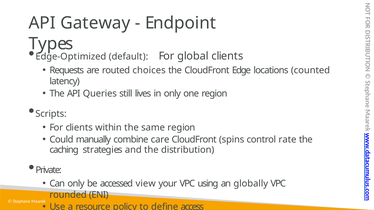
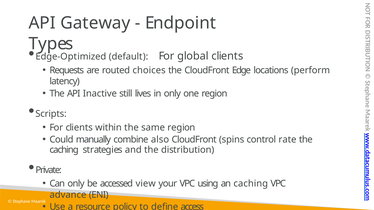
counted: counted -> perform
Queries: Queries -> Inactive
care: care -> also
an globally: globally -> caching
rounded: rounded -> advance
